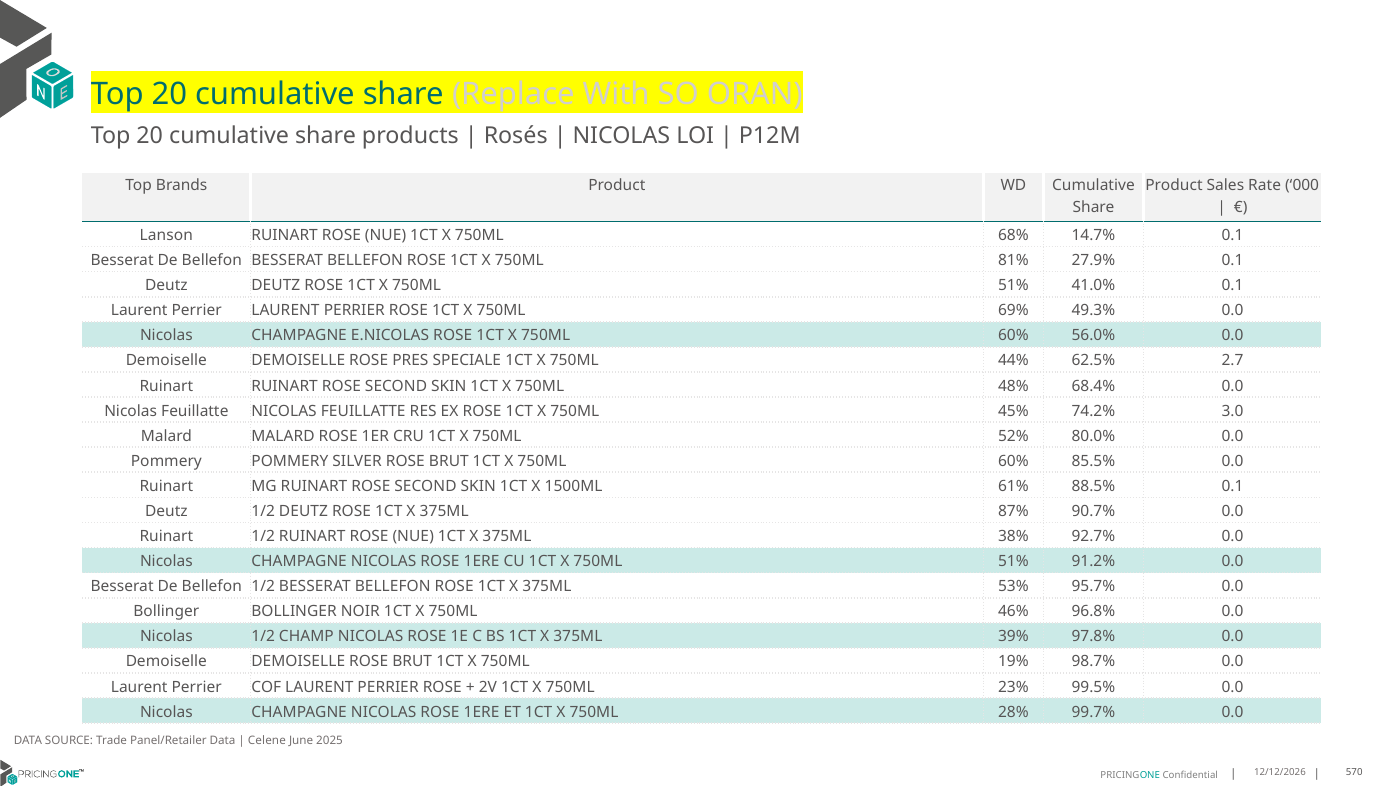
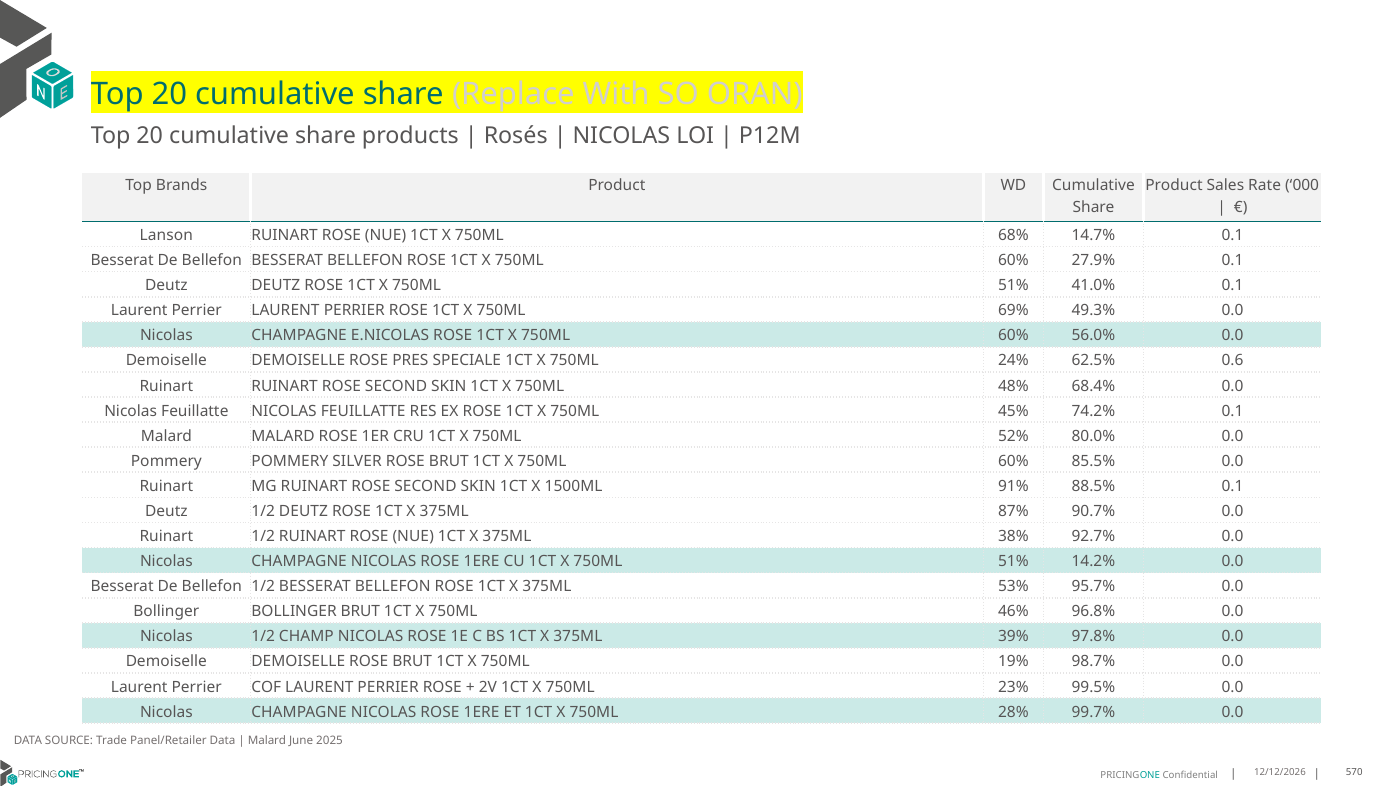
81% at (1013, 260): 81% -> 60%
44%: 44% -> 24%
2.7: 2.7 -> 0.6
74.2% 3.0: 3.0 -> 0.1
61%: 61% -> 91%
91.2%: 91.2% -> 14.2%
BOLLINGER NOIR: NOIR -> BRUT
Celene at (267, 740): Celene -> Malard
